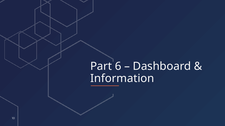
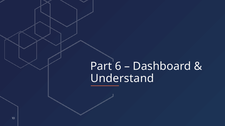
Information: Information -> Understand
